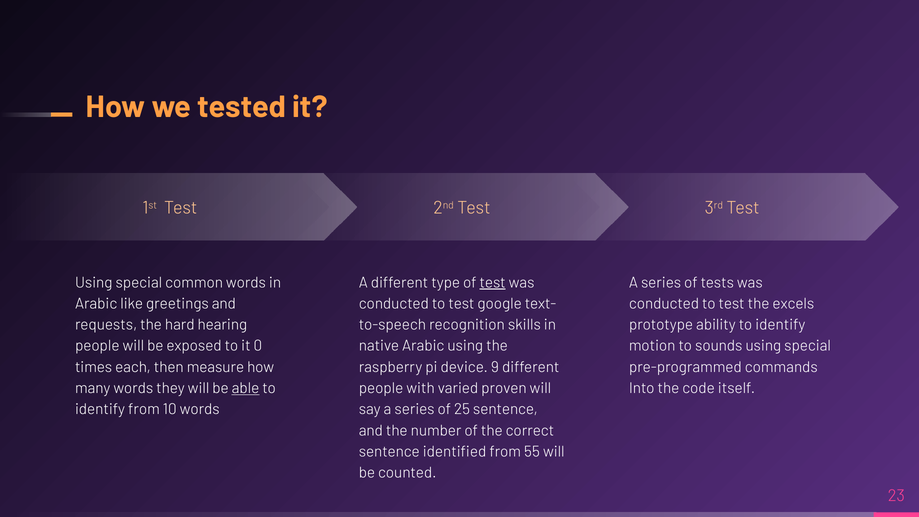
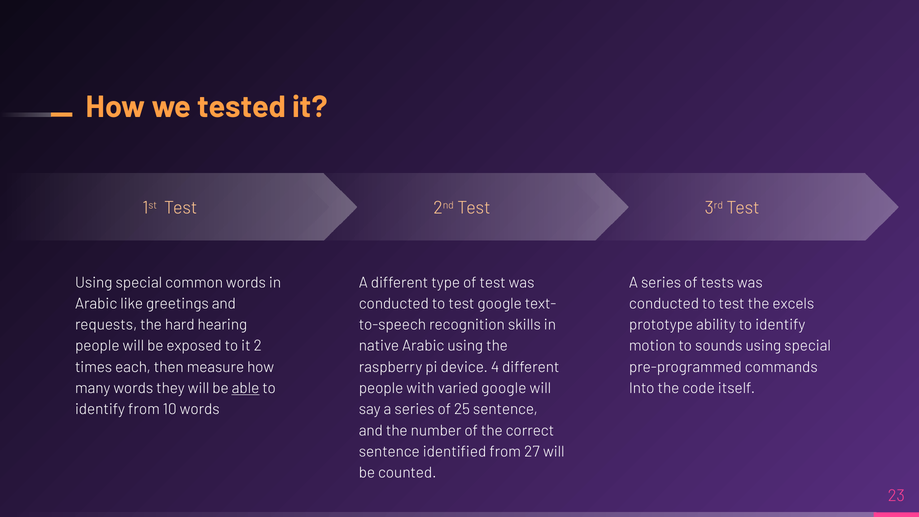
test at (493, 283) underline: present -> none
0: 0 -> 2
9: 9 -> 4
varied proven: proven -> google
55: 55 -> 27
